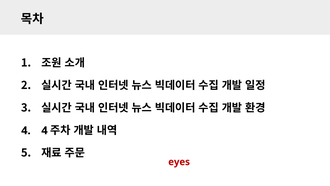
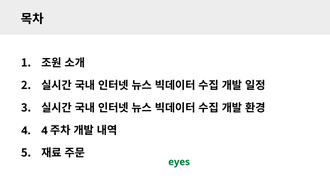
eyes colour: red -> green
